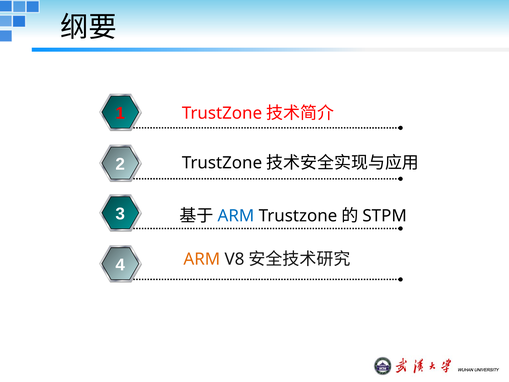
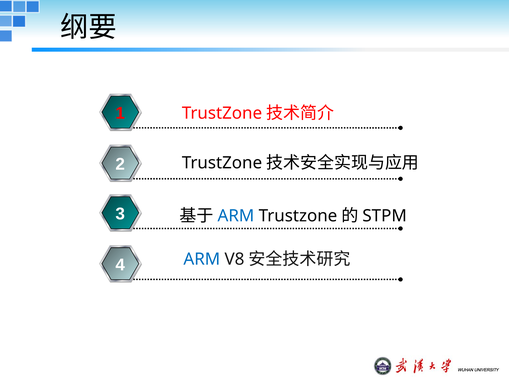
ARM at (202, 259) colour: orange -> blue
